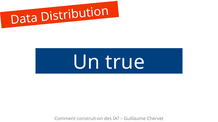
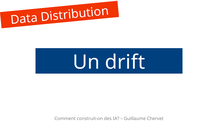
true: true -> drift
